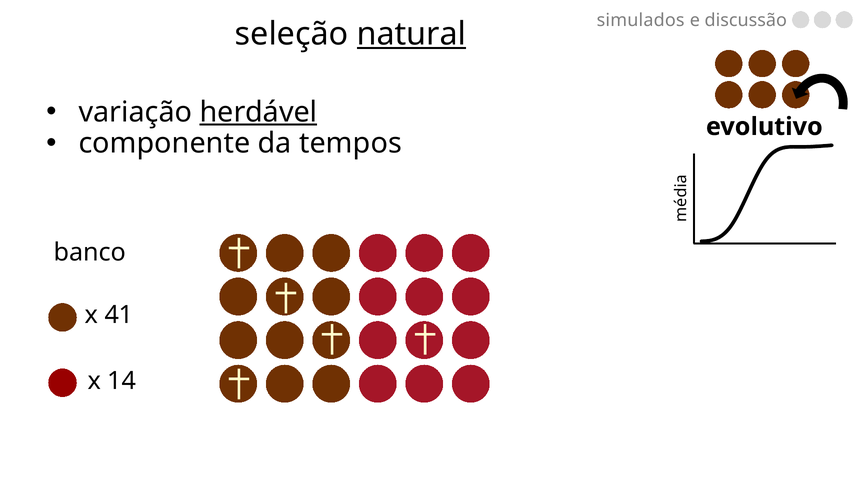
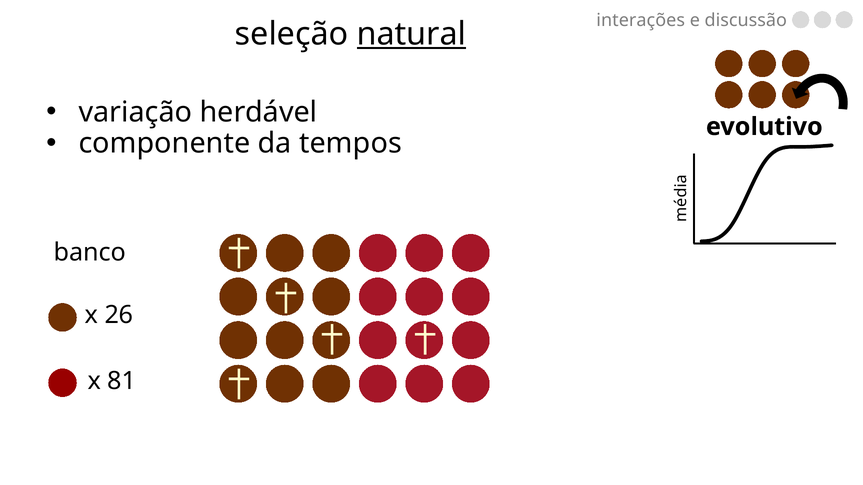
simulados: simulados -> interações
herdável underline: present -> none
41: 41 -> 26
14: 14 -> 81
